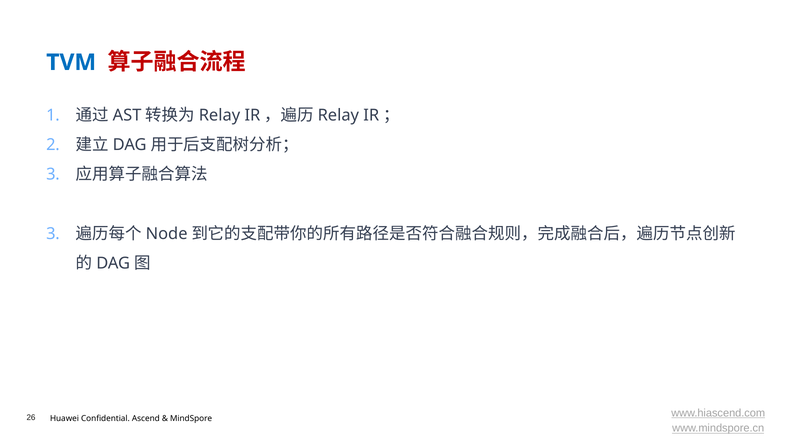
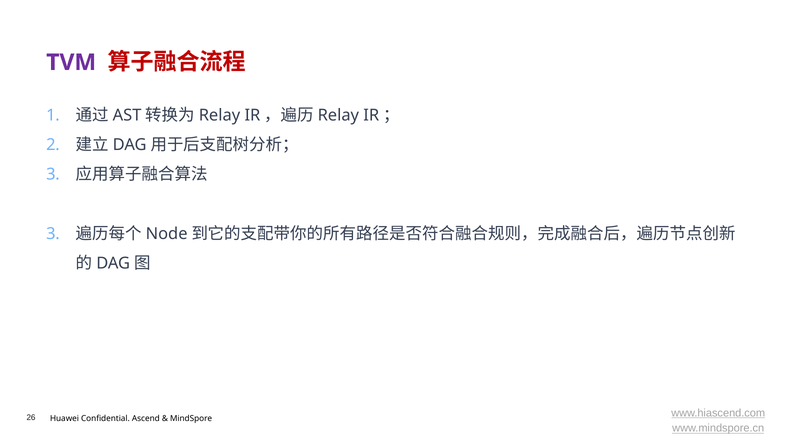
TVM colour: blue -> purple
